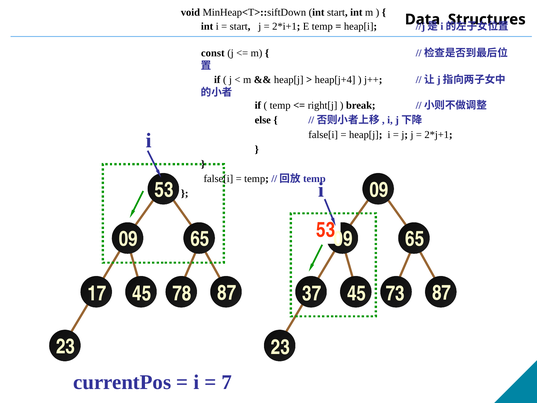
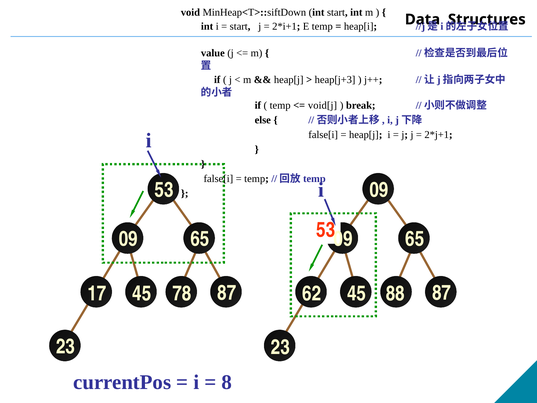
const: const -> value
heap[j+4: heap[j+4 -> heap[j+3
right[j: right[j -> void[j
37: 37 -> 62
73: 73 -> 88
7: 7 -> 8
